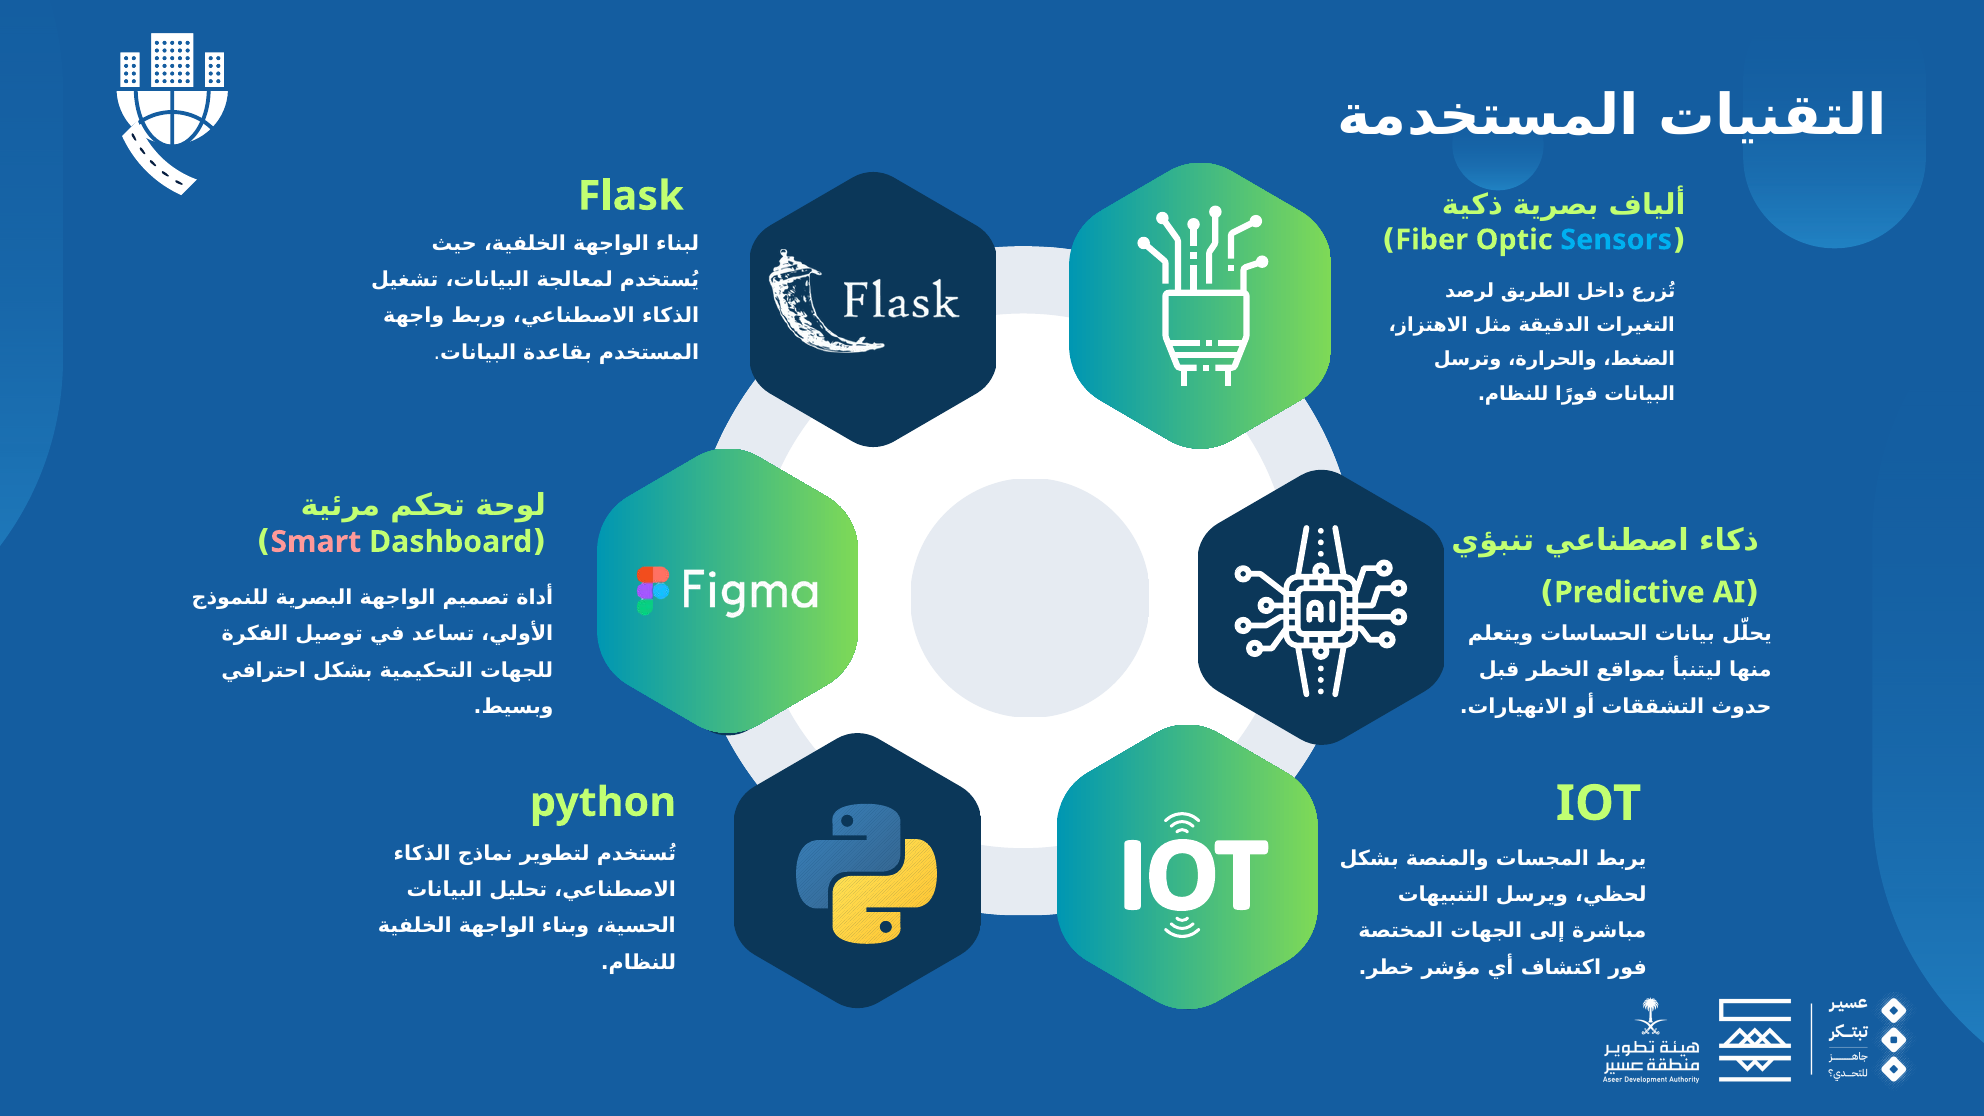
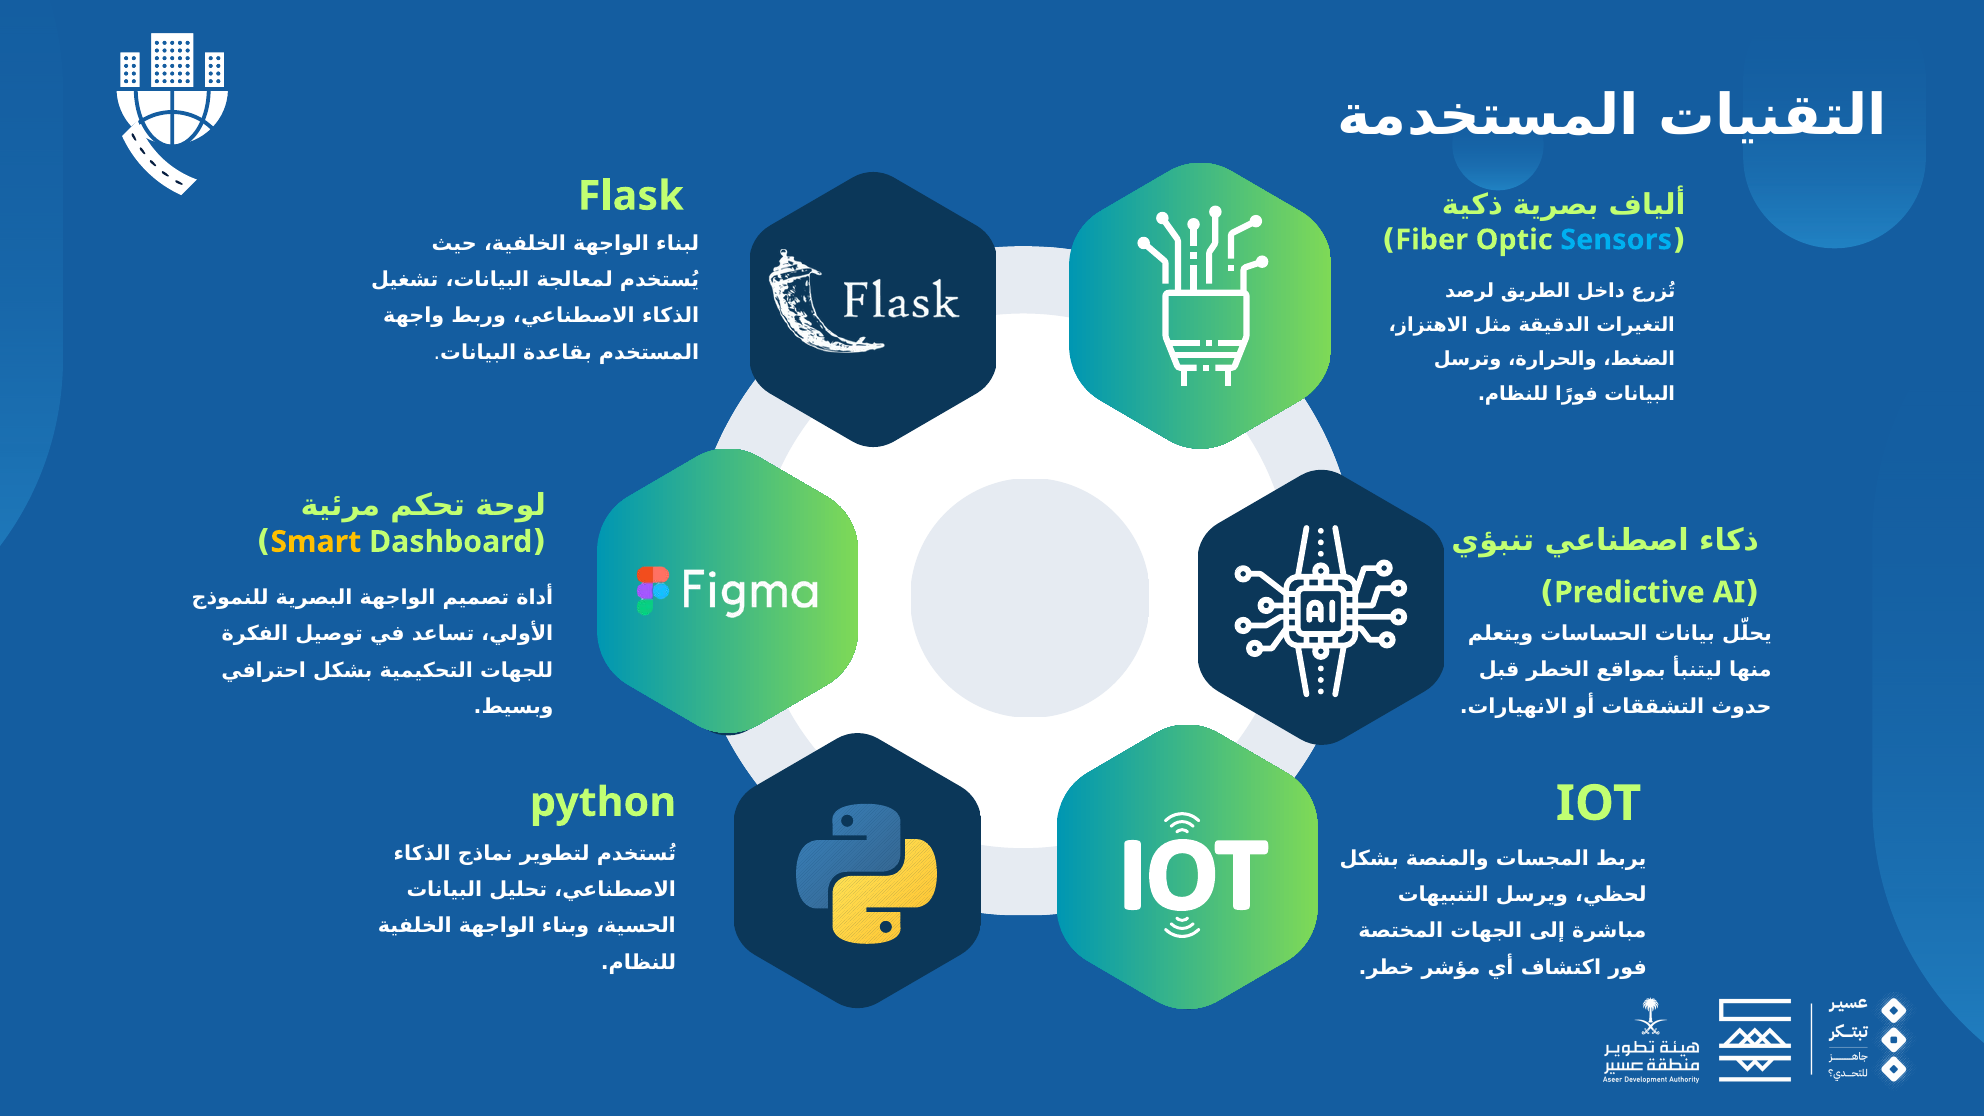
Smart colour: pink -> yellow
